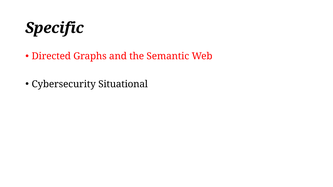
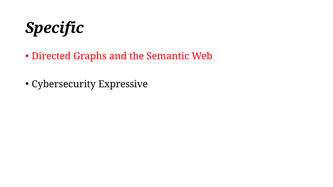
Situational: Situational -> Expressive
